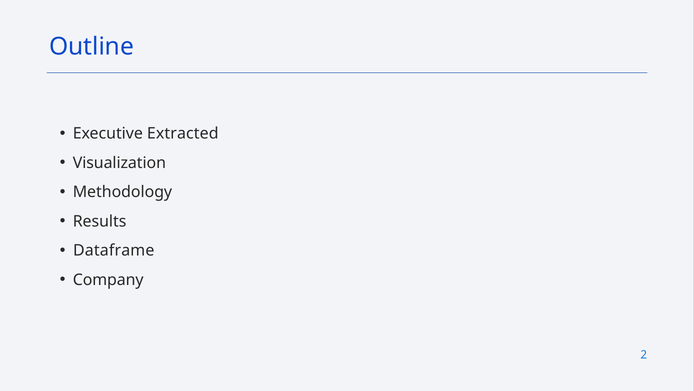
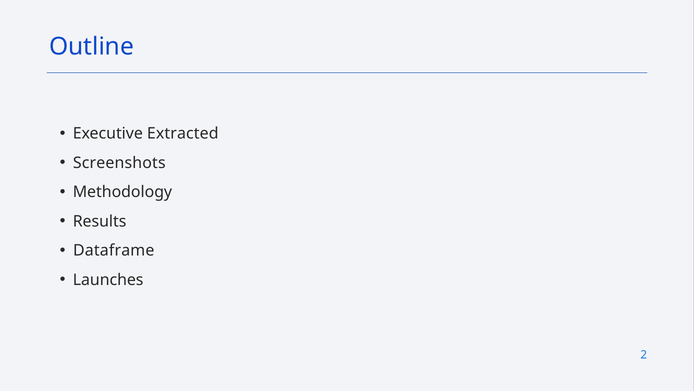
Visualization: Visualization -> Screenshots
Company: Company -> Launches
